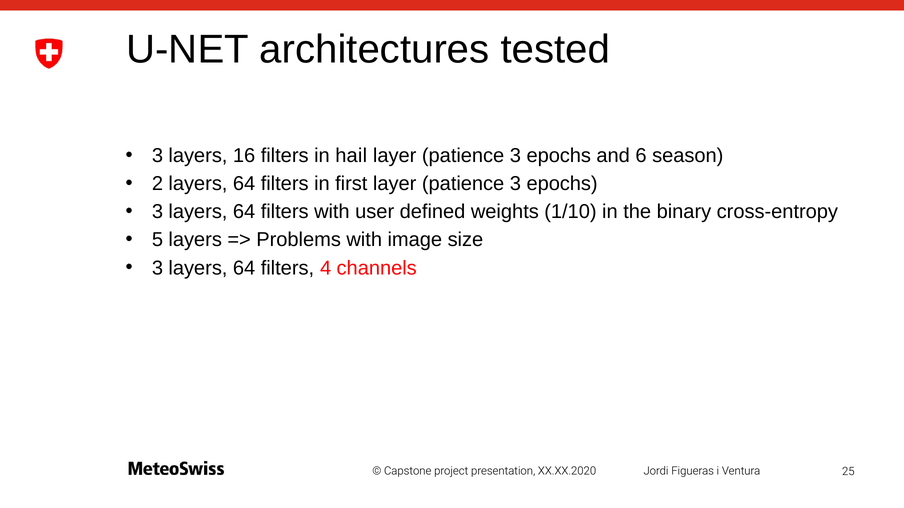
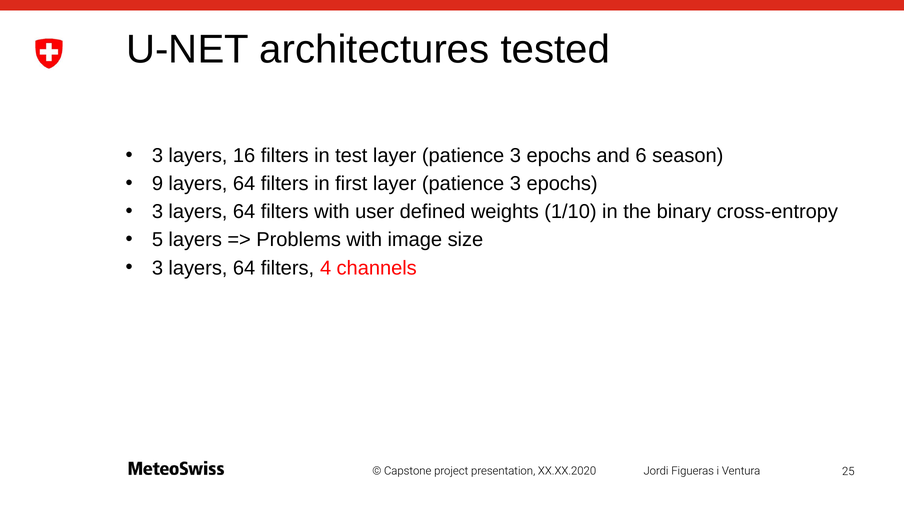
hail: hail -> test
2: 2 -> 9
